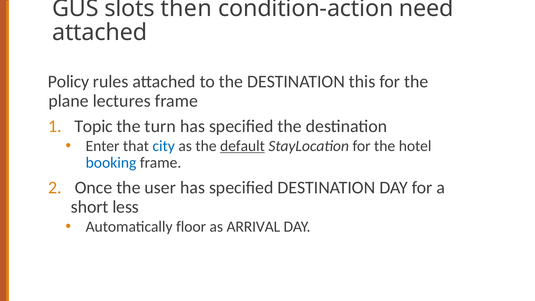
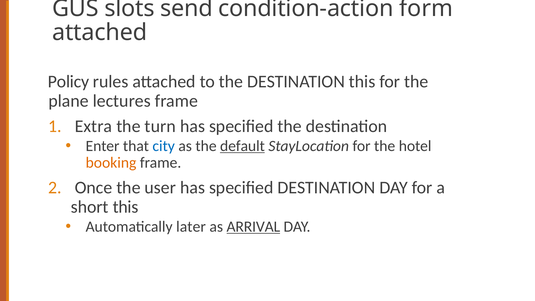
then: then -> send
need: need -> form
Topic: Topic -> Extra
booking colour: blue -> orange
short less: less -> this
floor: floor -> later
ARRIVAL underline: none -> present
